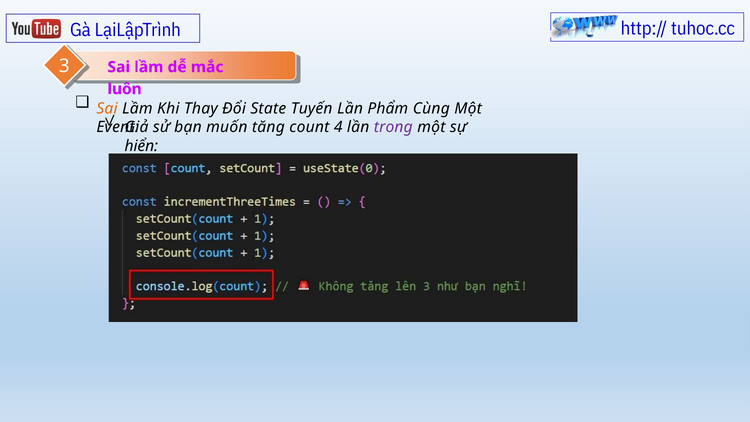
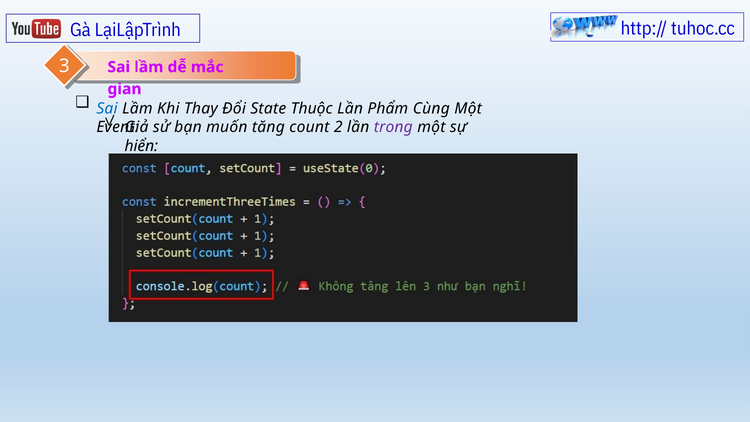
luôn: luôn -> gian
Sai at (107, 108) colour: orange -> blue
Tuyến: Tuyến -> Thuộc
4: 4 -> 2
